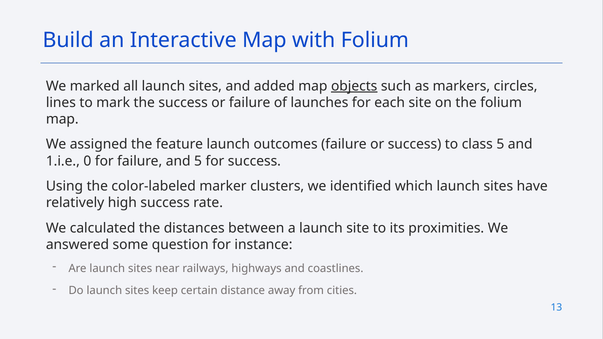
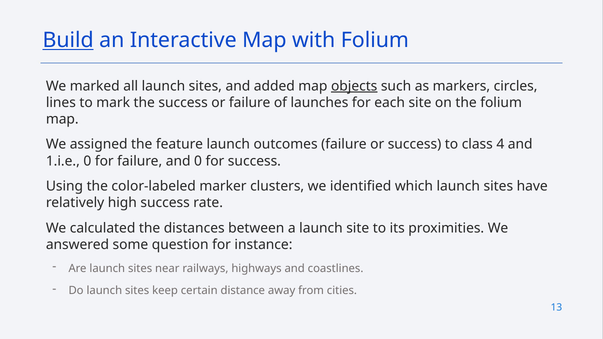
Build underline: none -> present
class 5: 5 -> 4
and 5: 5 -> 0
